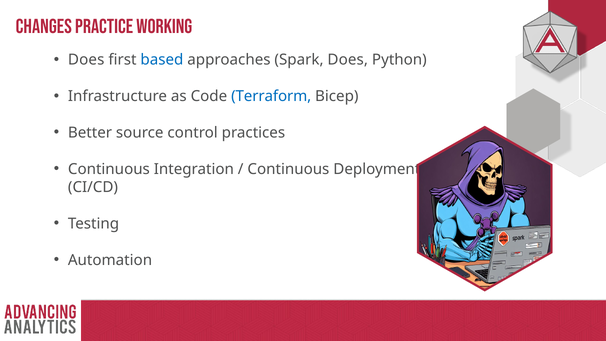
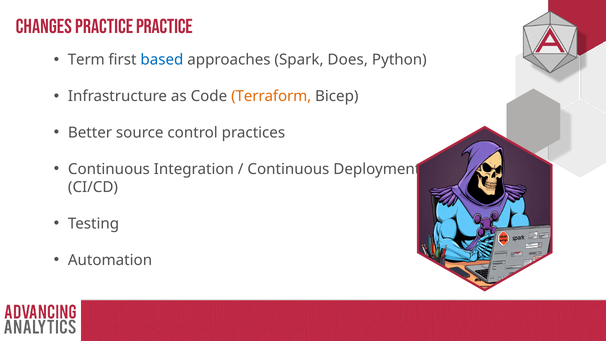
PRACTICE WORKING: WORKING -> PRACTICE
Does at (86, 60): Does -> Term
Terraform colour: blue -> orange
